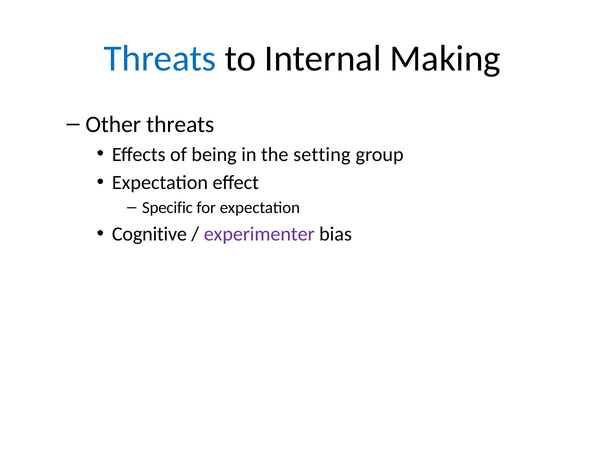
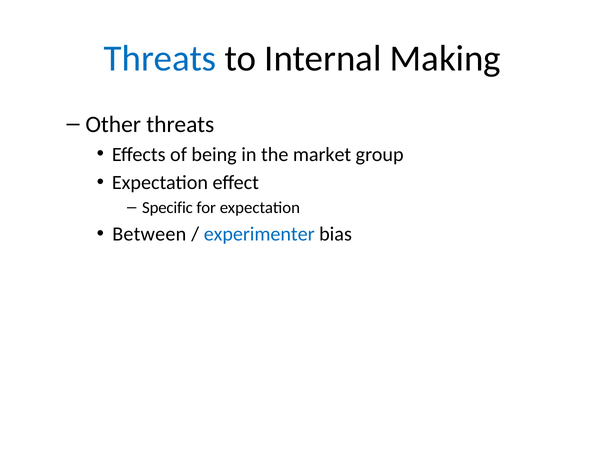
setting: setting -> market
Cognitive: Cognitive -> Between
experimenter colour: purple -> blue
